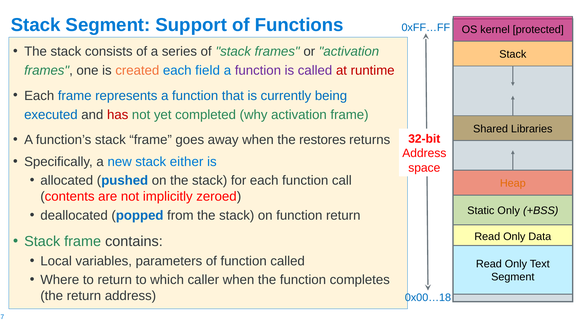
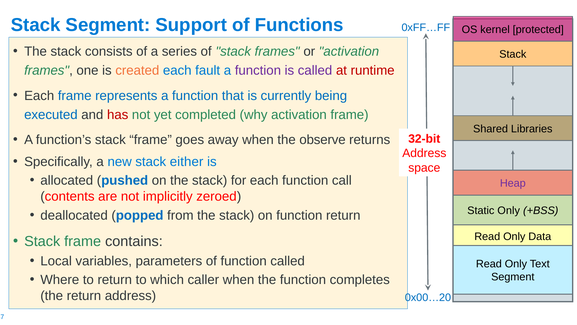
field: field -> fault
restores: restores -> observe
Heap colour: orange -> purple
0x00…18: 0x00…18 -> 0x00…20
